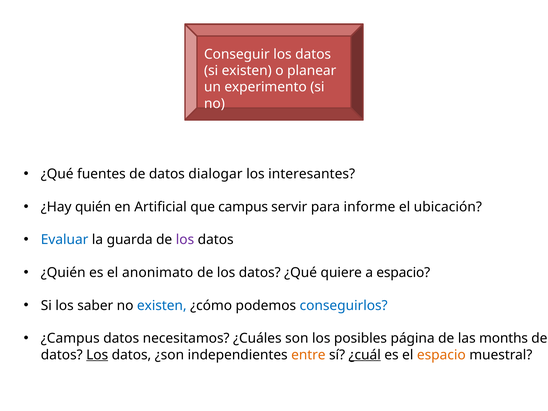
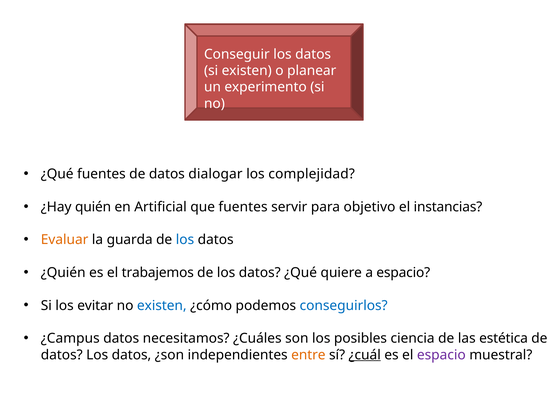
interesantes: interesantes -> complejidad
que campus: campus -> fuentes
informe: informe -> objetivo
ubicación: ubicación -> instancias
Evaluar colour: blue -> orange
los at (185, 240) colour: purple -> blue
anonimato: anonimato -> trabajemos
saber: saber -> evitar
página: página -> ciencia
months: months -> estética
Los at (97, 355) underline: present -> none
espacio at (441, 355) colour: orange -> purple
